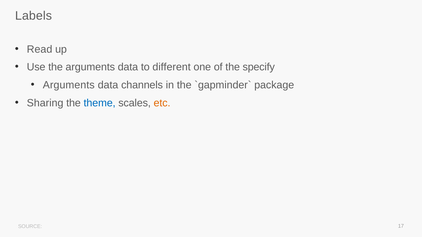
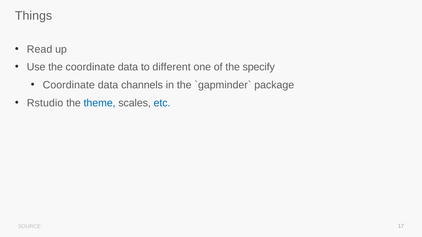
Labels: Labels -> Things
the arguments: arguments -> coordinate
Arguments at (69, 85): Arguments -> Coordinate
Sharing: Sharing -> Rstudio
etc colour: orange -> blue
